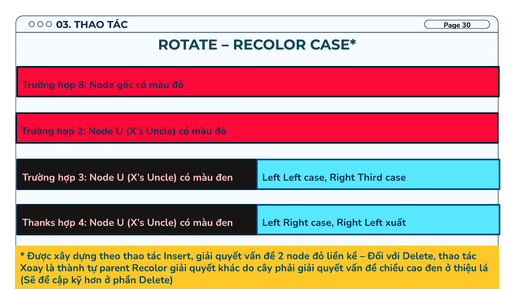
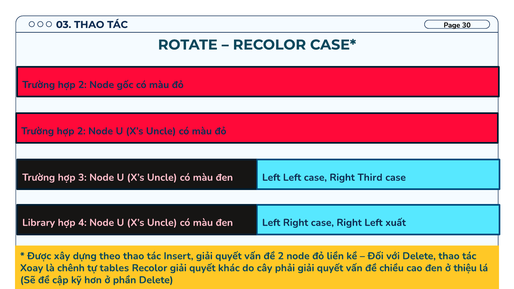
8 at (82, 85): 8 -> 2
Thanks: Thanks -> Library
thành: thành -> chênh
parent: parent -> tables
